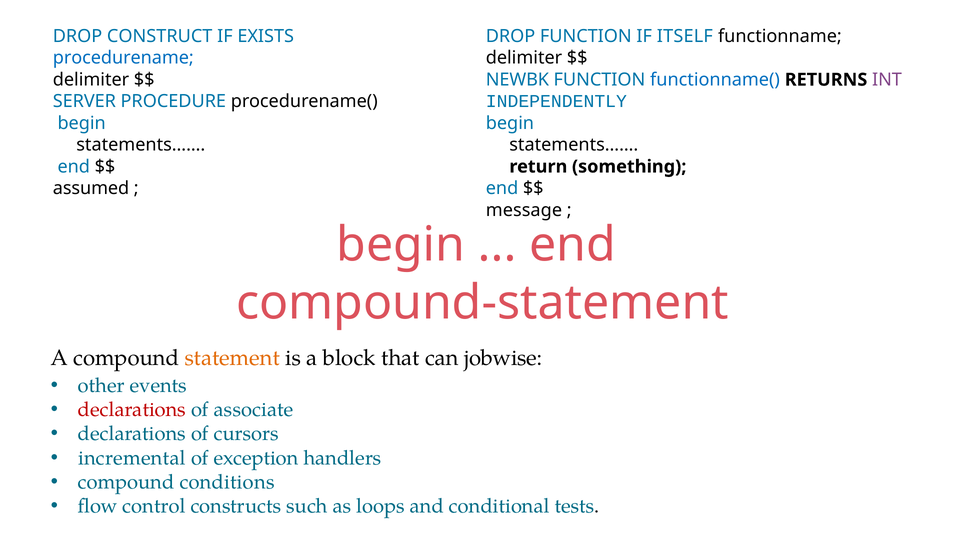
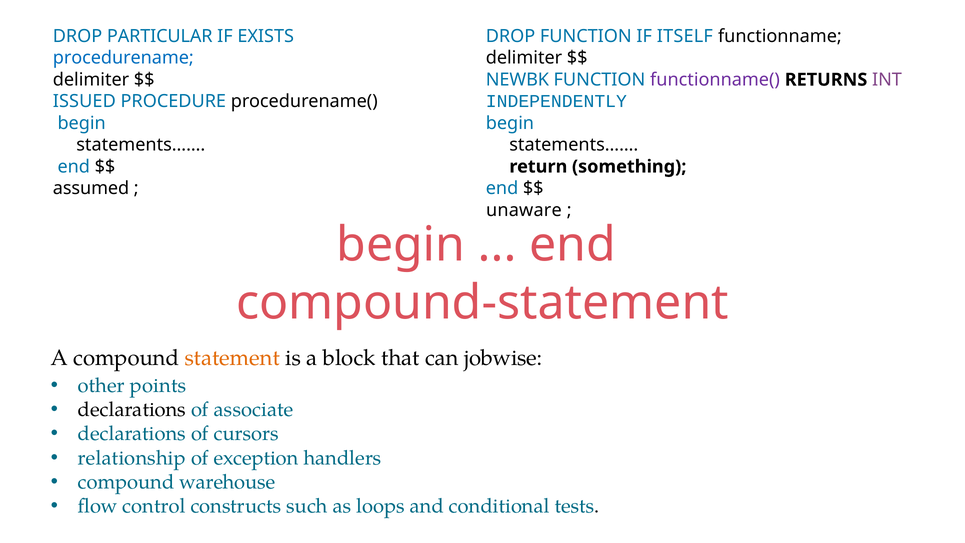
CONSTRUCT: CONSTRUCT -> PARTICULAR
functionname( colour: blue -> purple
SERVER: SERVER -> ISSUED
message: message -> unaware
events: events -> points
declarations at (132, 410) colour: red -> black
incremental: incremental -> relationship
conditions: conditions -> warehouse
